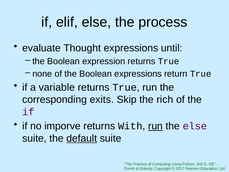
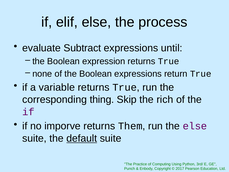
Thought: Thought -> Subtract
exits: exits -> thing
With: With -> Them
run at (155, 126) underline: present -> none
